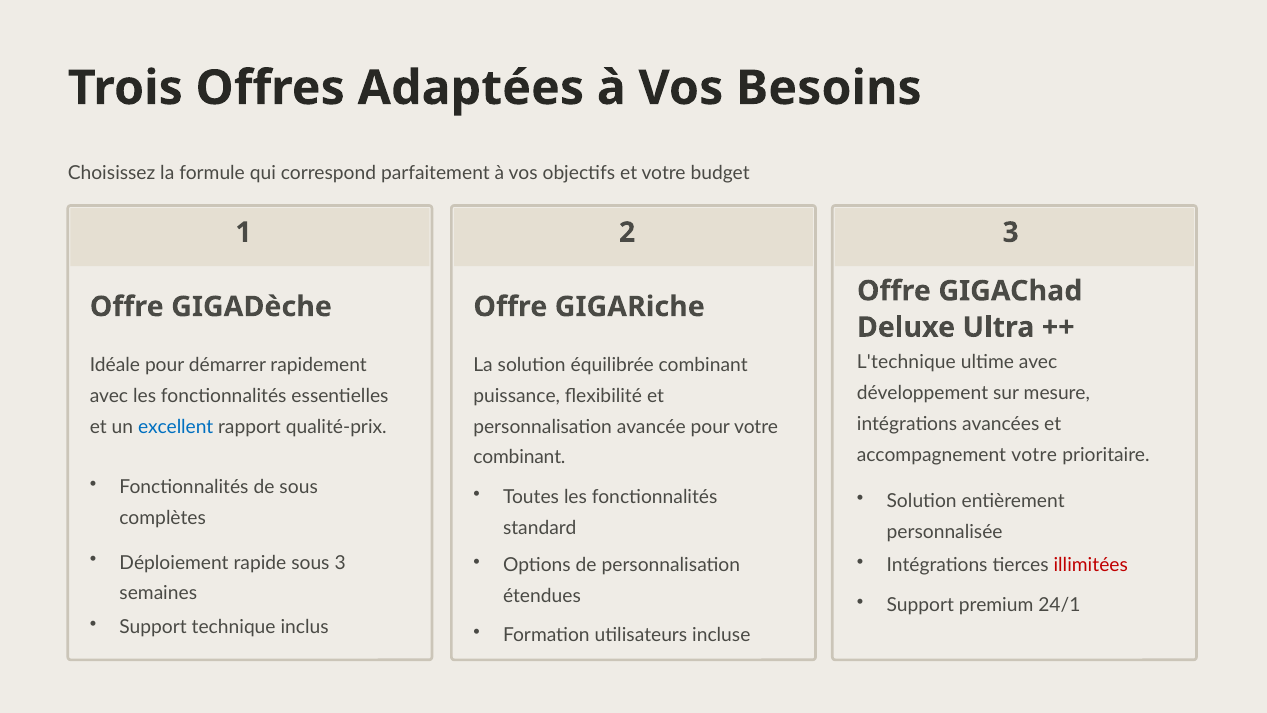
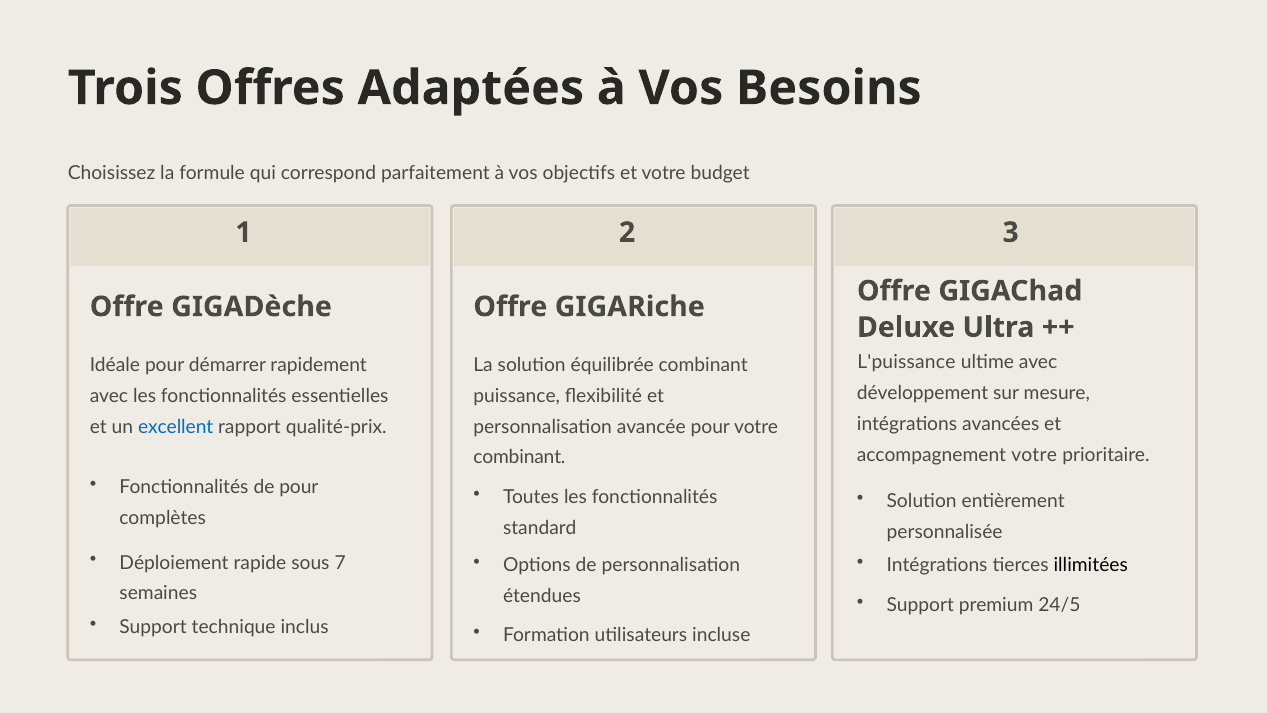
L'technique: L'technique -> L'puissance
de sous: sous -> pour
sous 3: 3 -> 7
illimitées colour: red -> black
24/1: 24/1 -> 24/5
